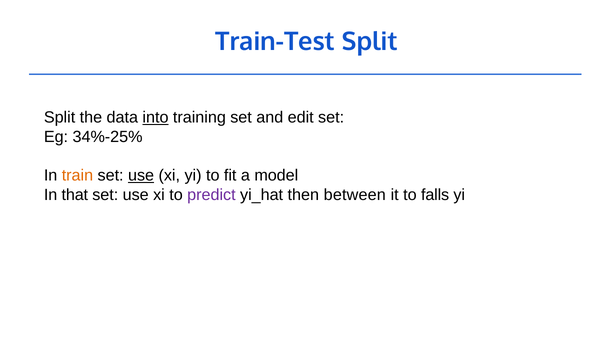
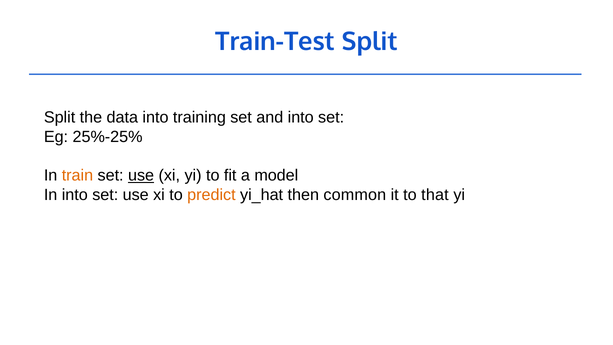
into at (155, 117) underline: present -> none
and edit: edit -> into
34%-25%: 34%-25% -> 25%-25%
In that: that -> into
predict colour: purple -> orange
between: between -> common
falls: falls -> that
